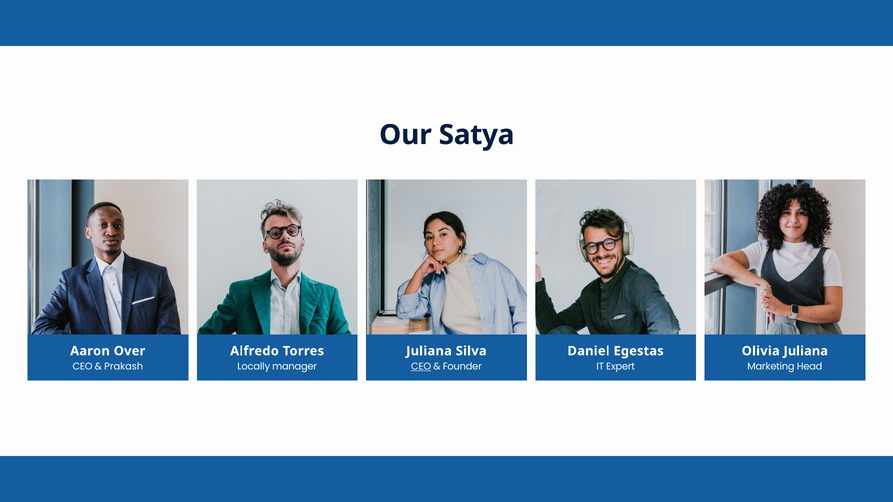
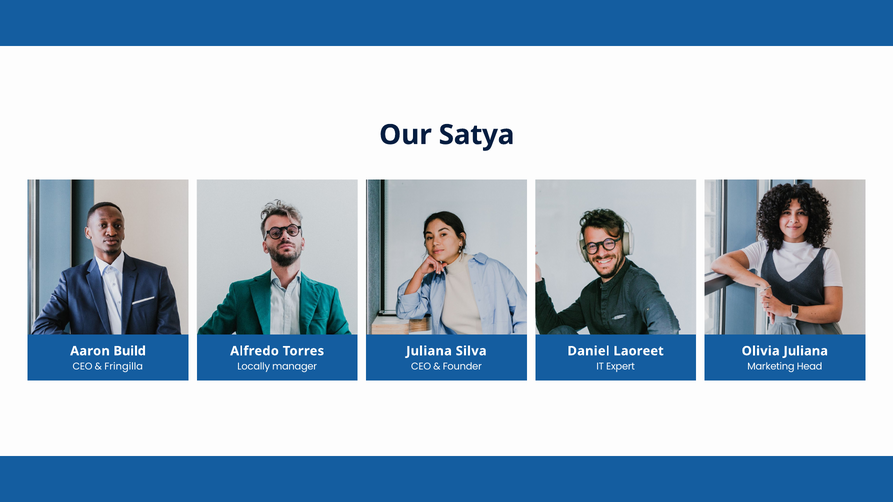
Over: Over -> Build
Egestas: Egestas -> Laoreet
Prakash: Prakash -> Fringilla
CEO at (421, 367) underline: present -> none
